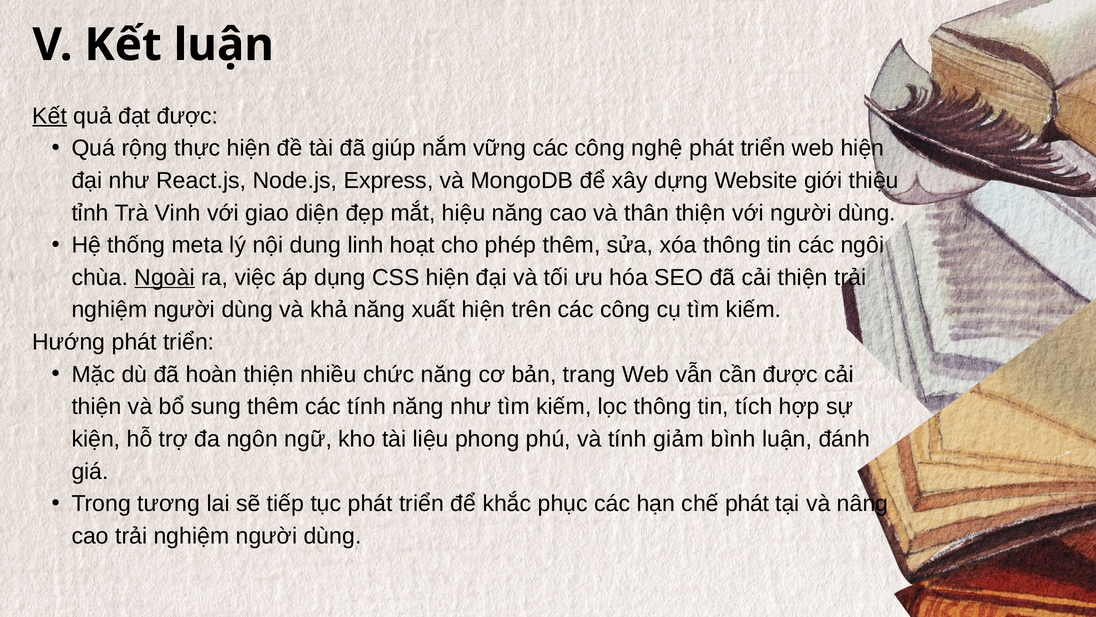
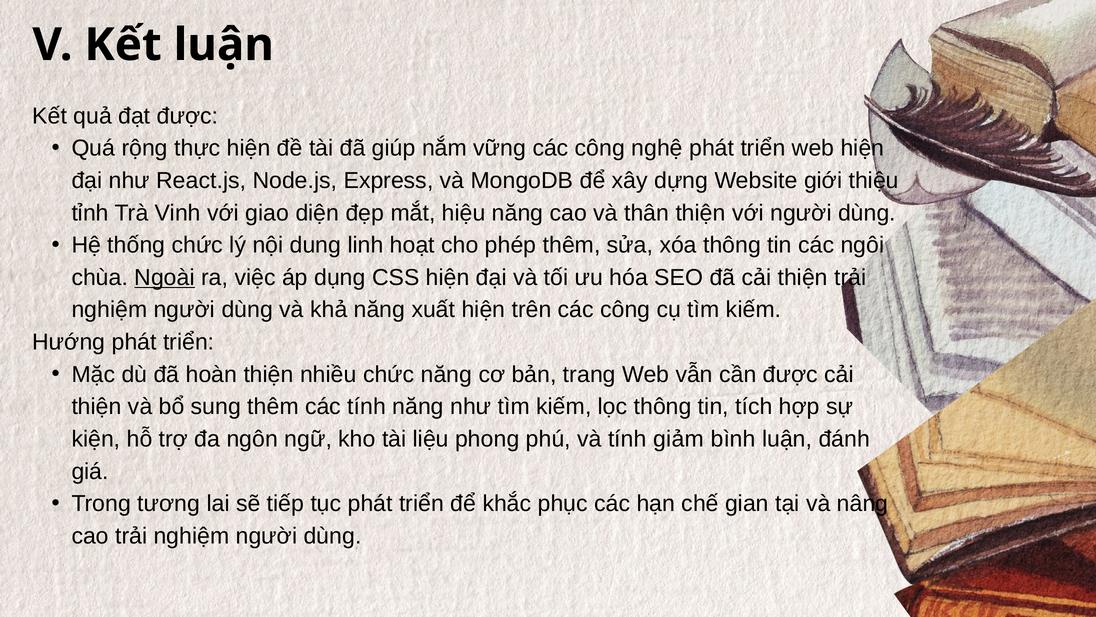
Kết at (50, 116) underline: present -> none
thống meta: meta -> chức
chế phát: phát -> gian
